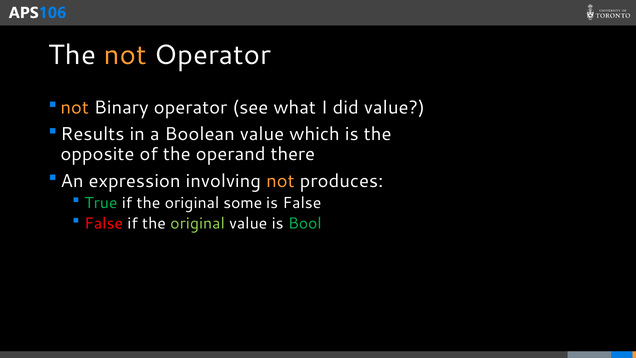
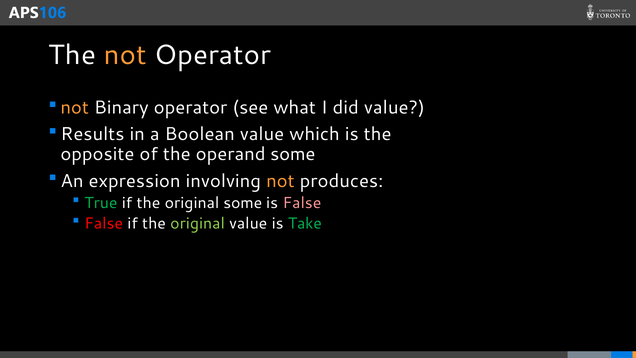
operand there: there -> some
False at (302, 203) colour: white -> pink
Bool: Bool -> Take
